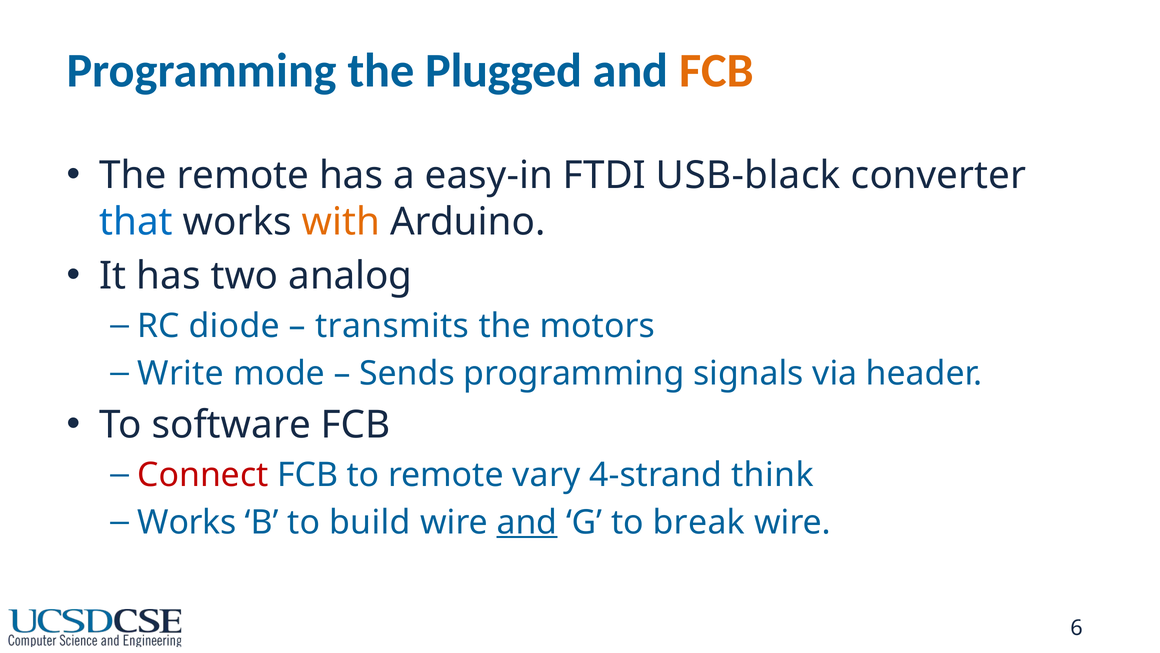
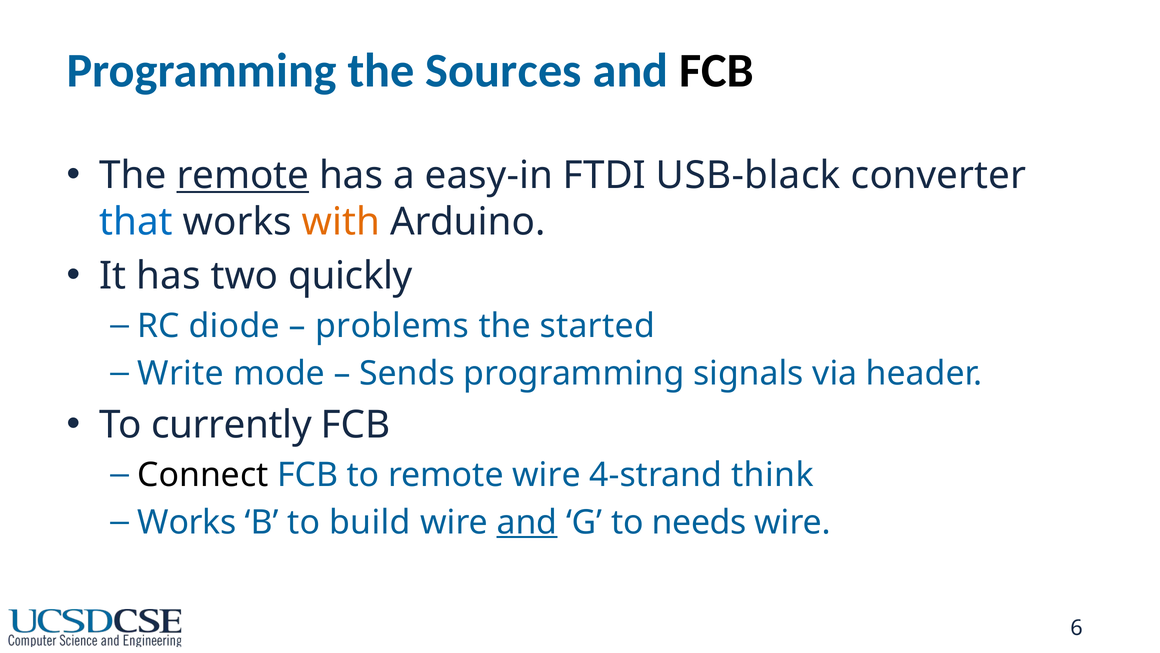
Plugged: Plugged -> Sources
FCB at (716, 71) colour: orange -> black
remote at (243, 175) underline: none -> present
analog: analog -> quickly
transmits: transmits -> problems
motors: motors -> started
software: software -> currently
Connect colour: red -> black
remote vary: vary -> wire
break: break -> needs
